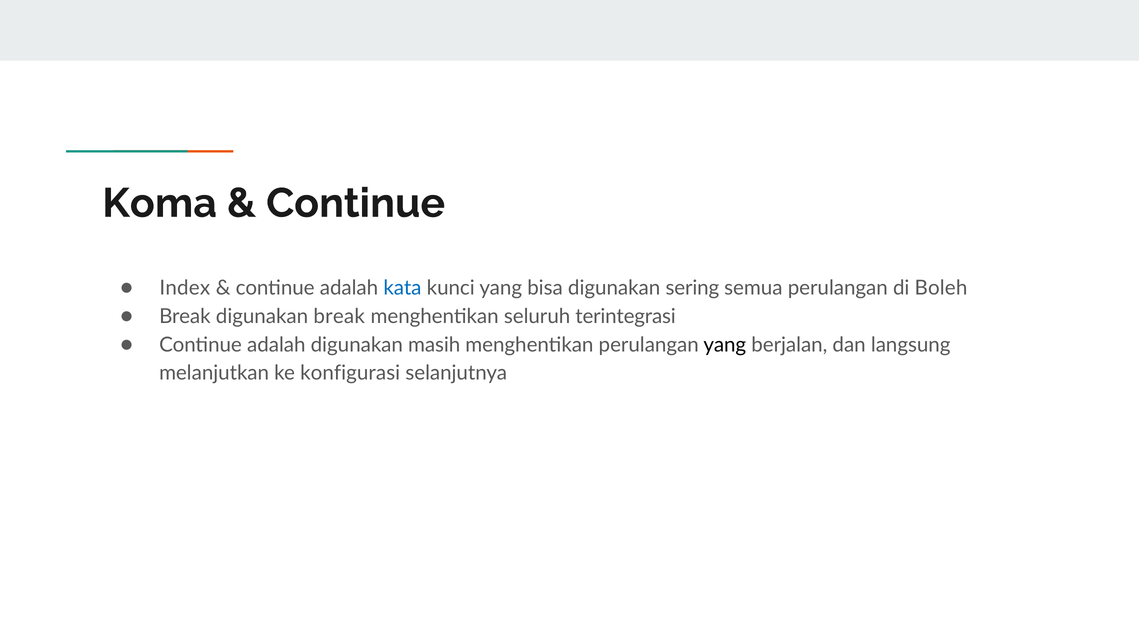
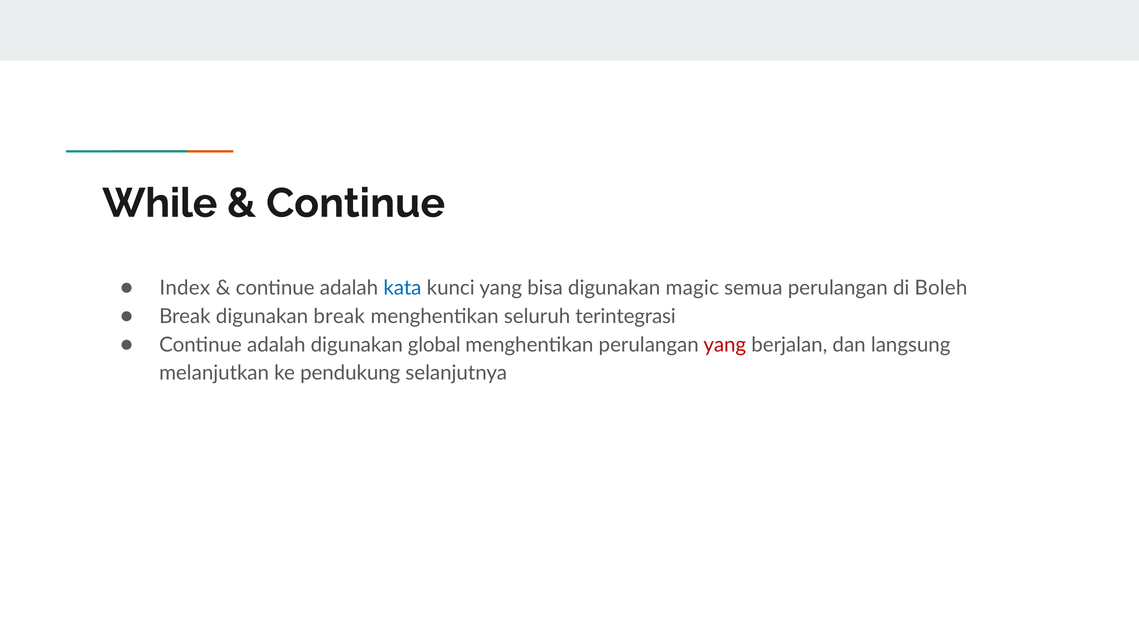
Koma: Koma -> While
sering: sering -> magic
masih: masih -> global
yang at (725, 345) colour: black -> red
konfigurasi: konfigurasi -> pendukung
